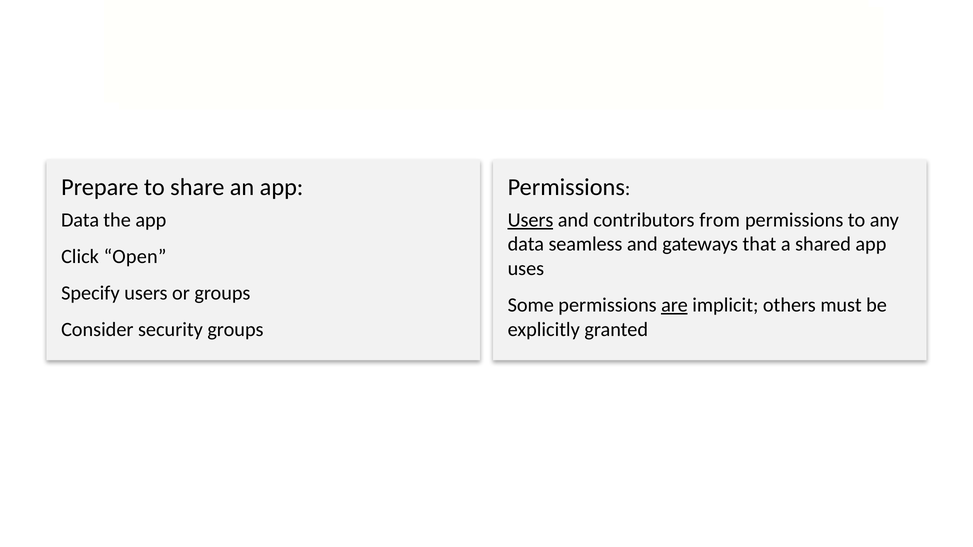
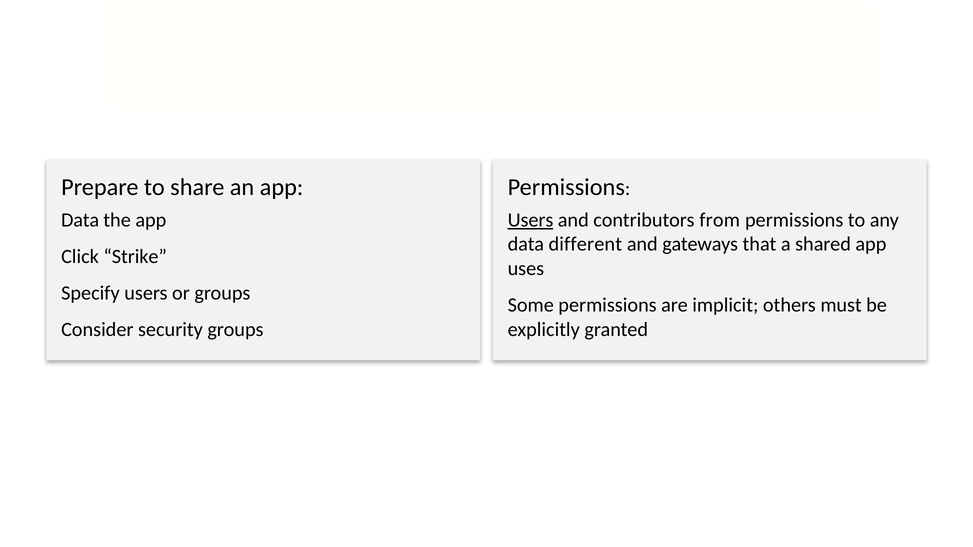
seamless: seamless -> different
Open: Open -> Strike
are underline: present -> none
